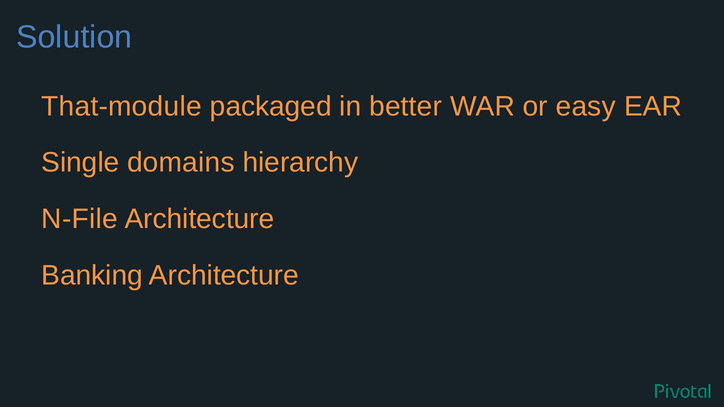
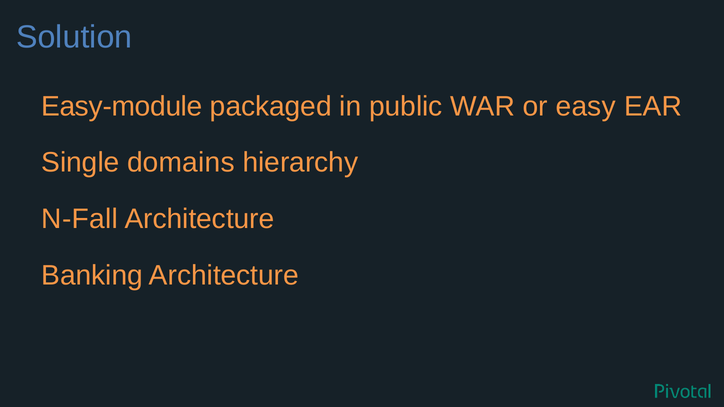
That-module: That-module -> Easy-module
better: better -> public
N-File: N-File -> N-Fall
